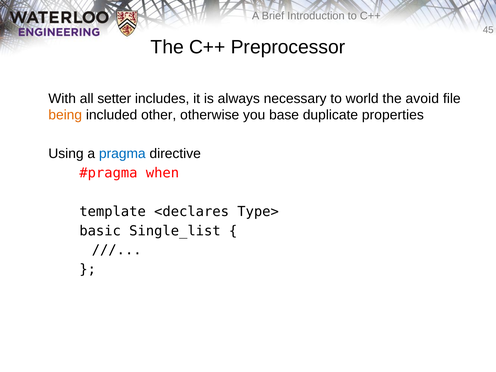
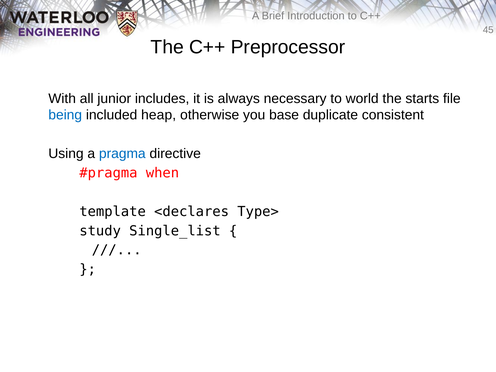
setter: setter -> junior
avoid: avoid -> starts
being colour: orange -> blue
other: other -> heap
properties: properties -> consistent
basic: basic -> study
